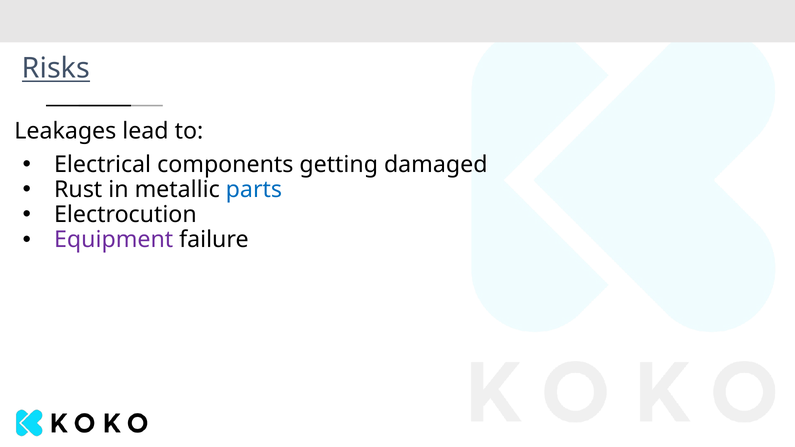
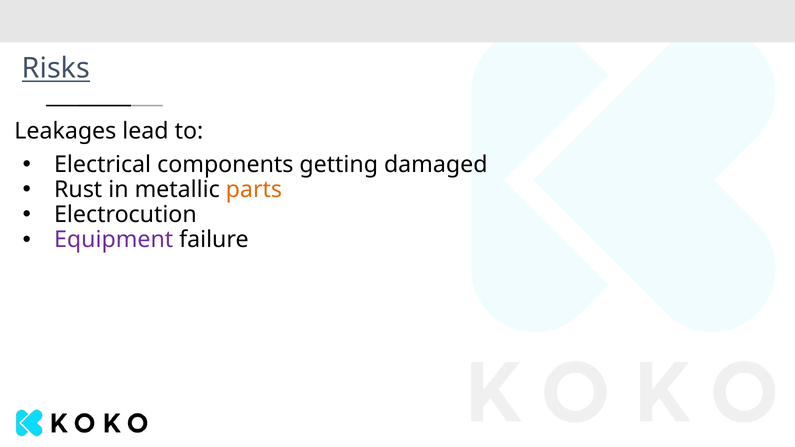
parts colour: blue -> orange
